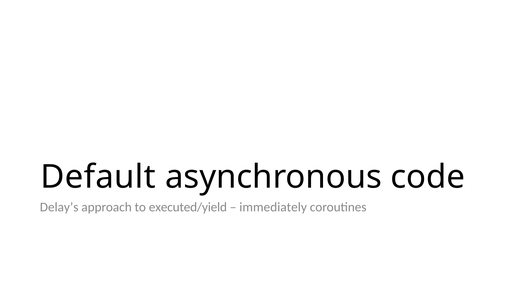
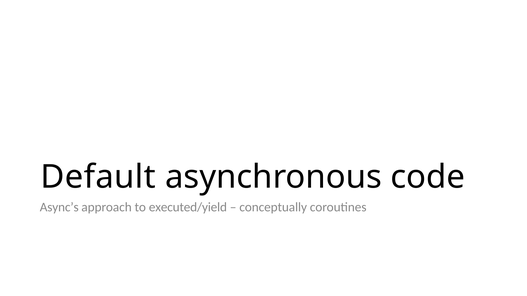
Delay’s: Delay’s -> Async’s
immediately: immediately -> conceptually
